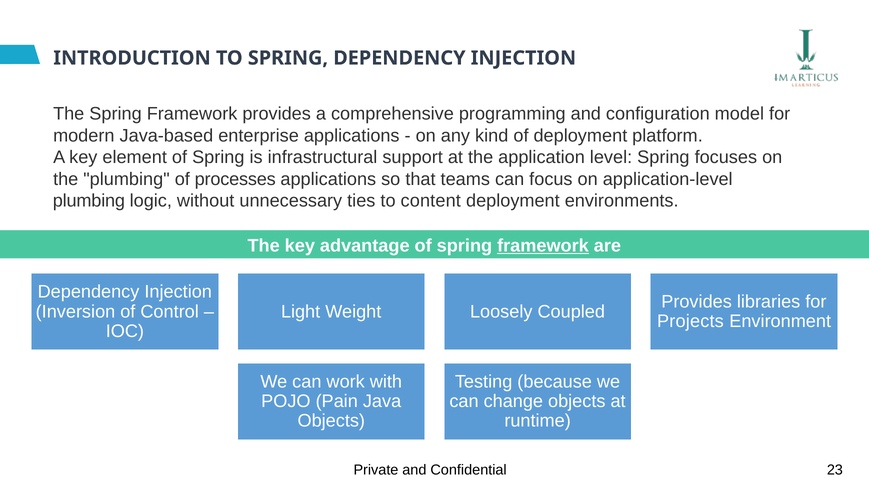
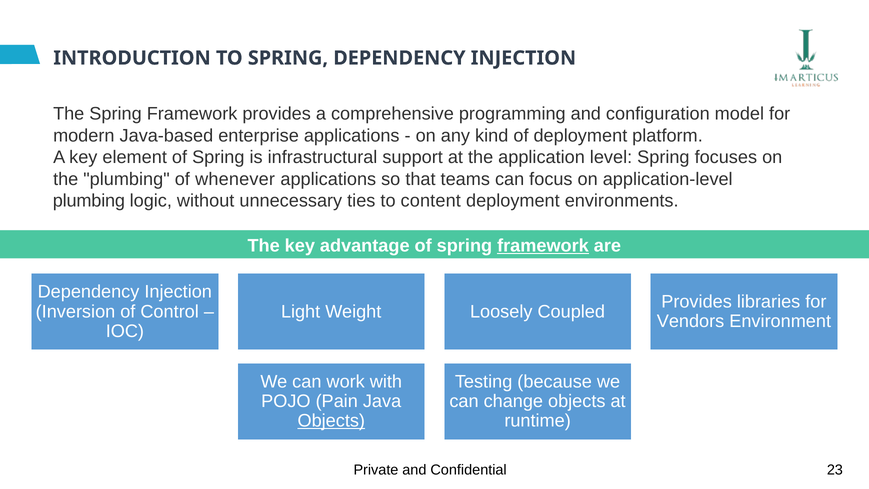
processes: processes -> whenever
Projects: Projects -> Vendors
Objects at (331, 421) underline: none -> present
